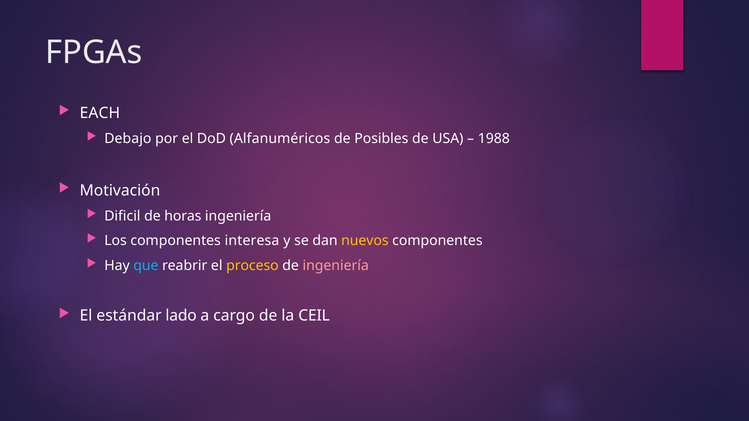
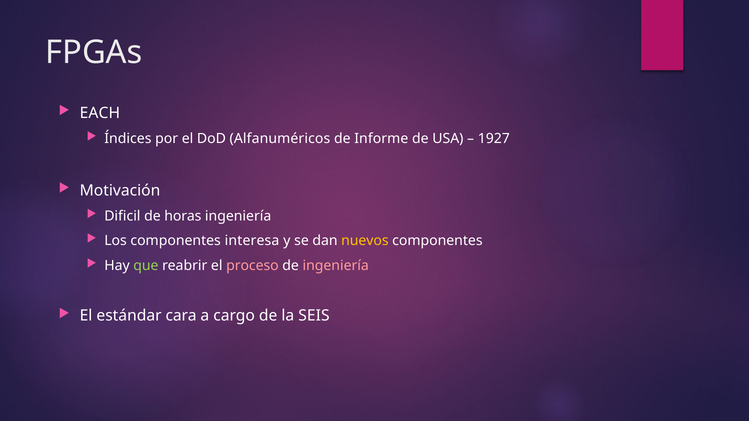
Debajo: Debajo -> Índices
Posibles: Posibles -> Informe
1988: 1988 -> 1927
que colour: light blue -> light green
proceso colour: yellow -> pink
lado: lado -> cara
CEIL: CEIL -> SEIS
